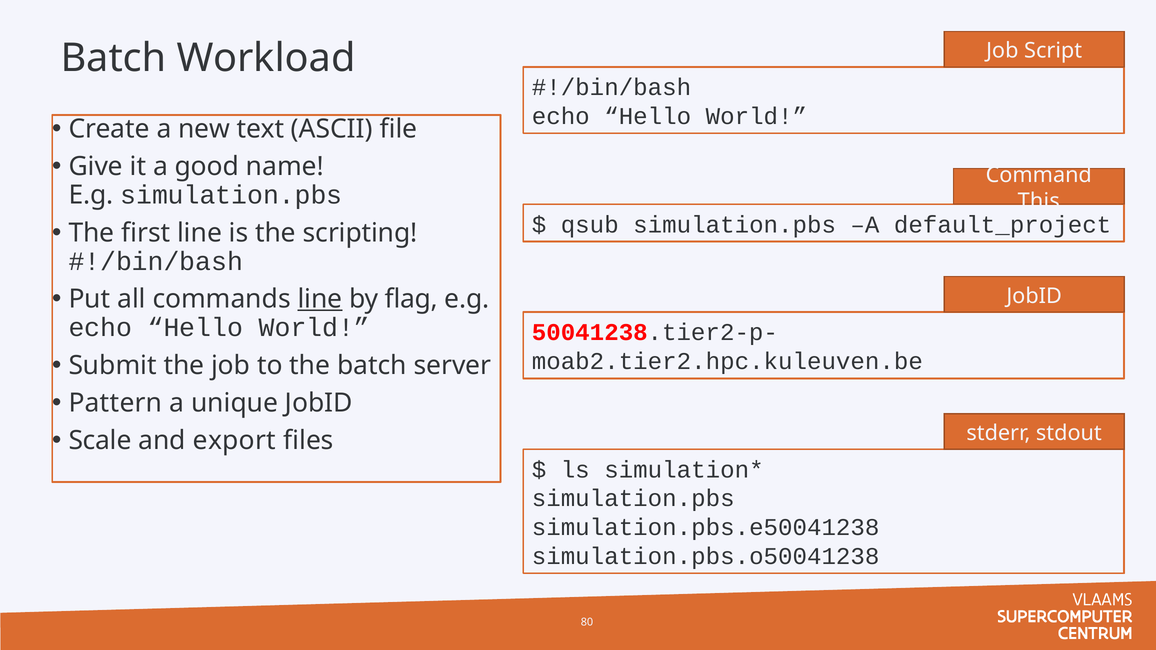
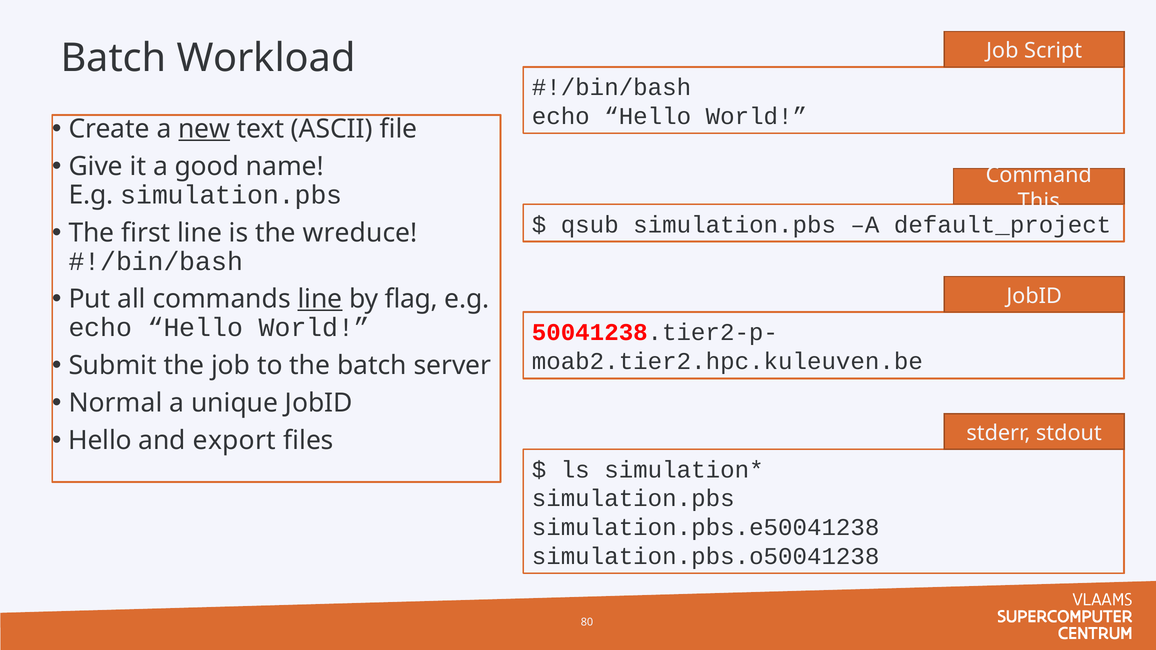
new underline: none -> present
scripting: scripting -> wreduce
Pattern: Pattern -> Normal
Scale at (100, 441): Scale -> Hello
